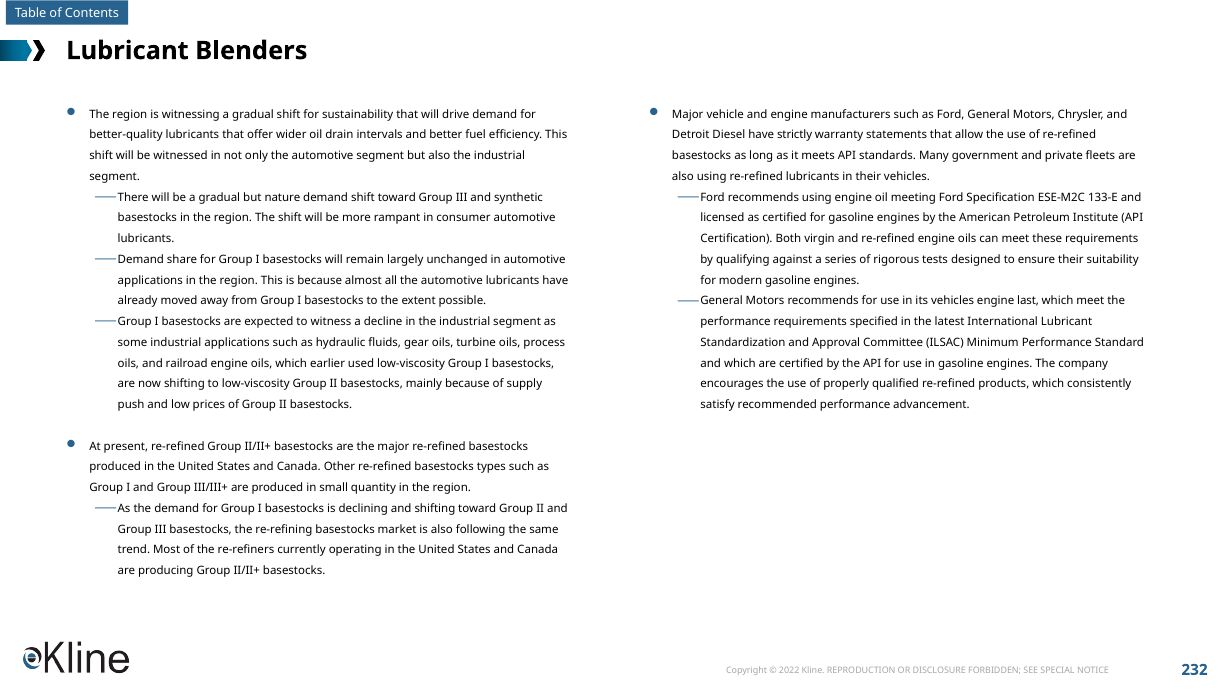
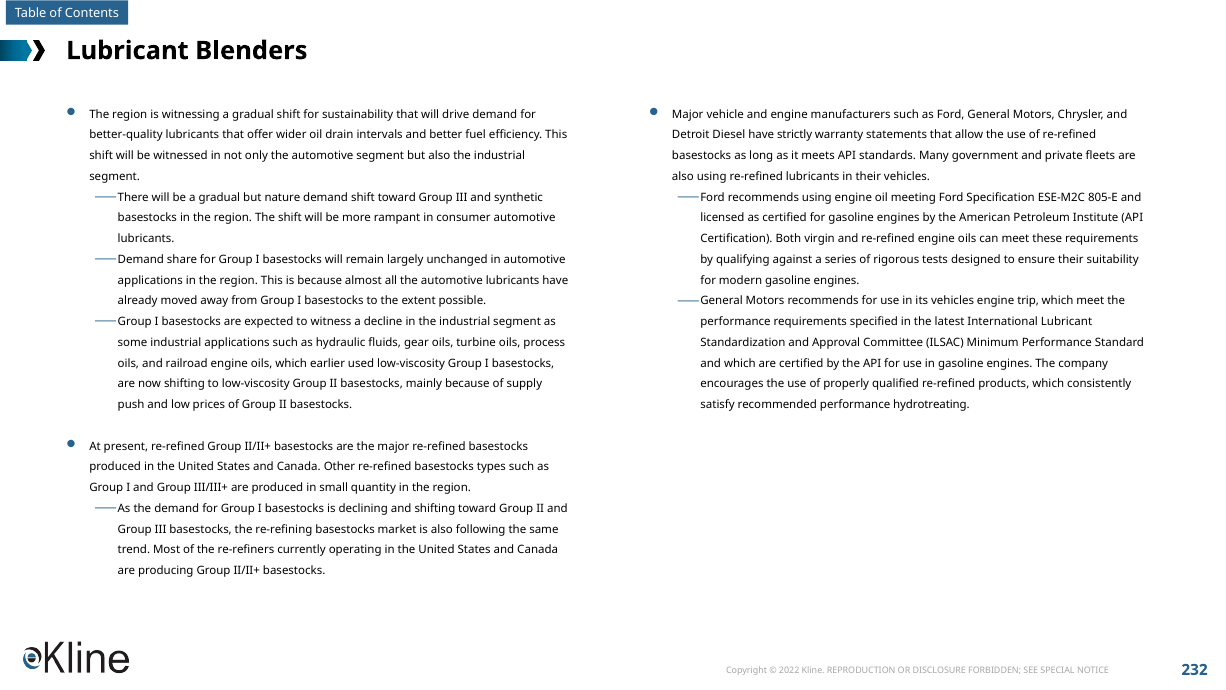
133-E: 133-E -> 805-E
last: last -> trip
advancement: advancement -> hydrotreating
